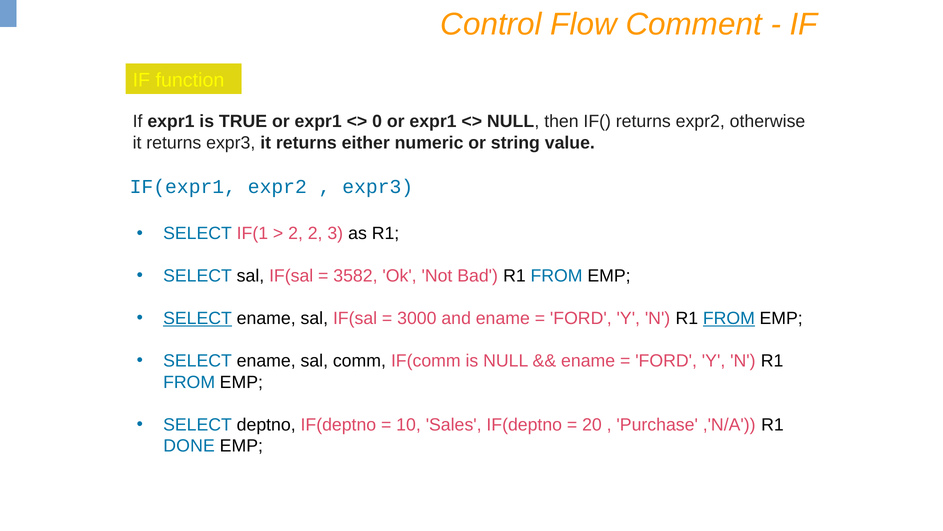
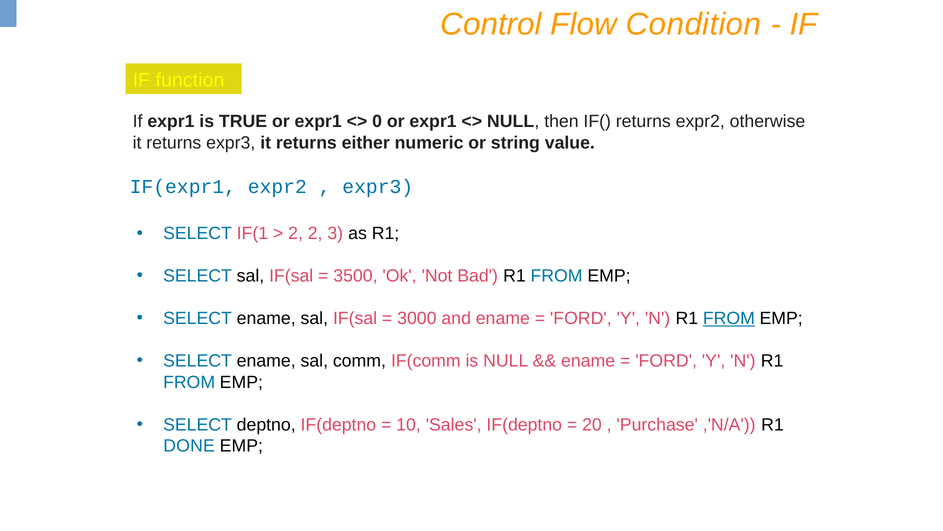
Comment: Comment -> Condition
3582: 3582 -> 3500
SELECT at (197, 318) underline: present -> none
